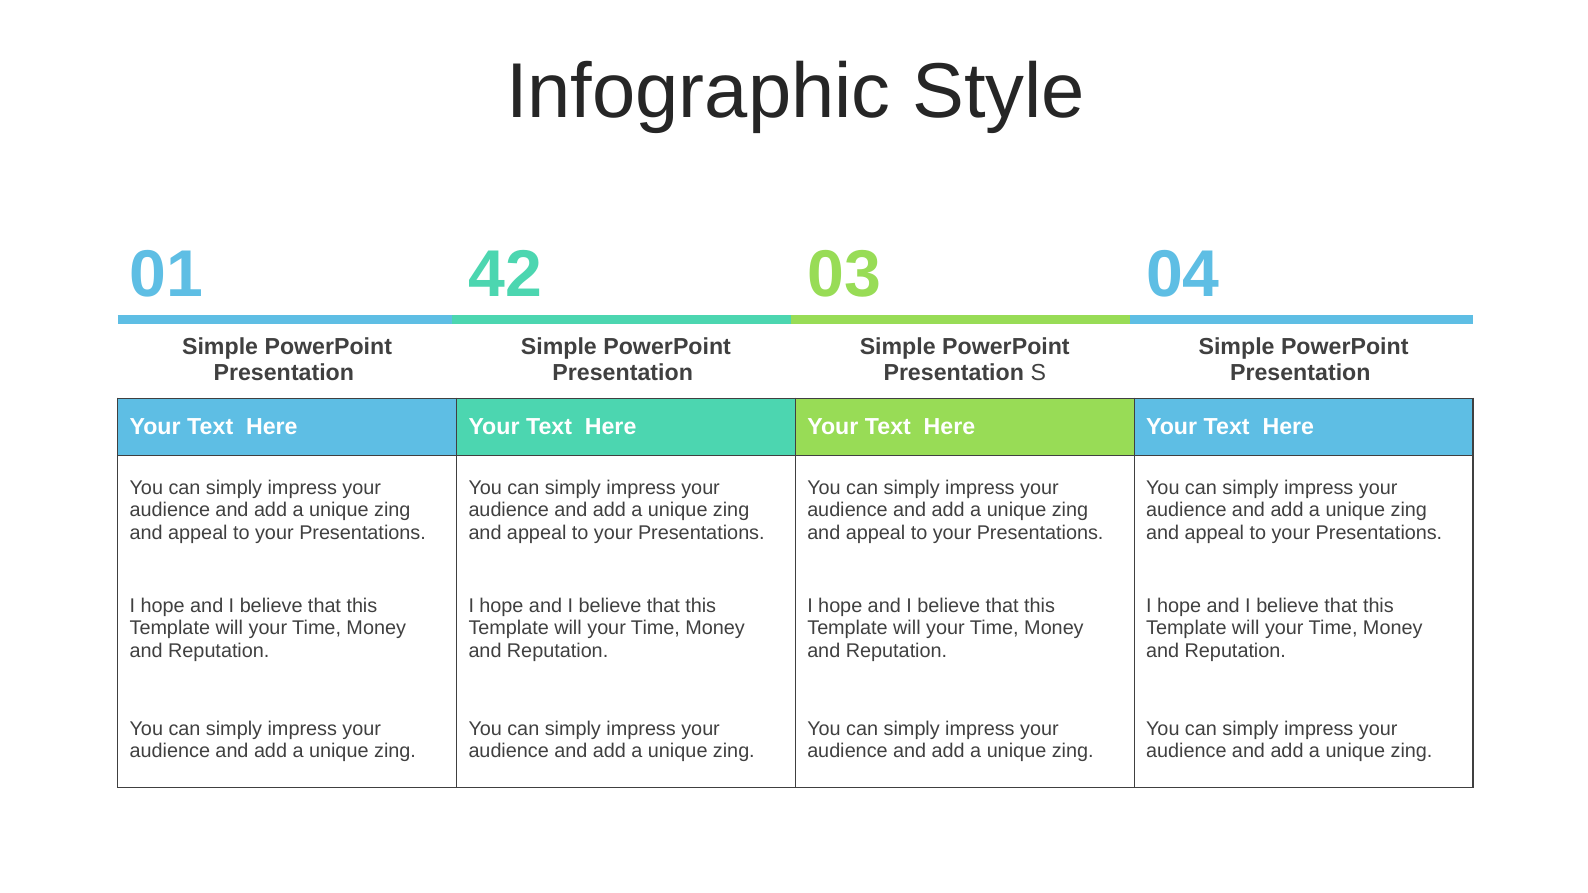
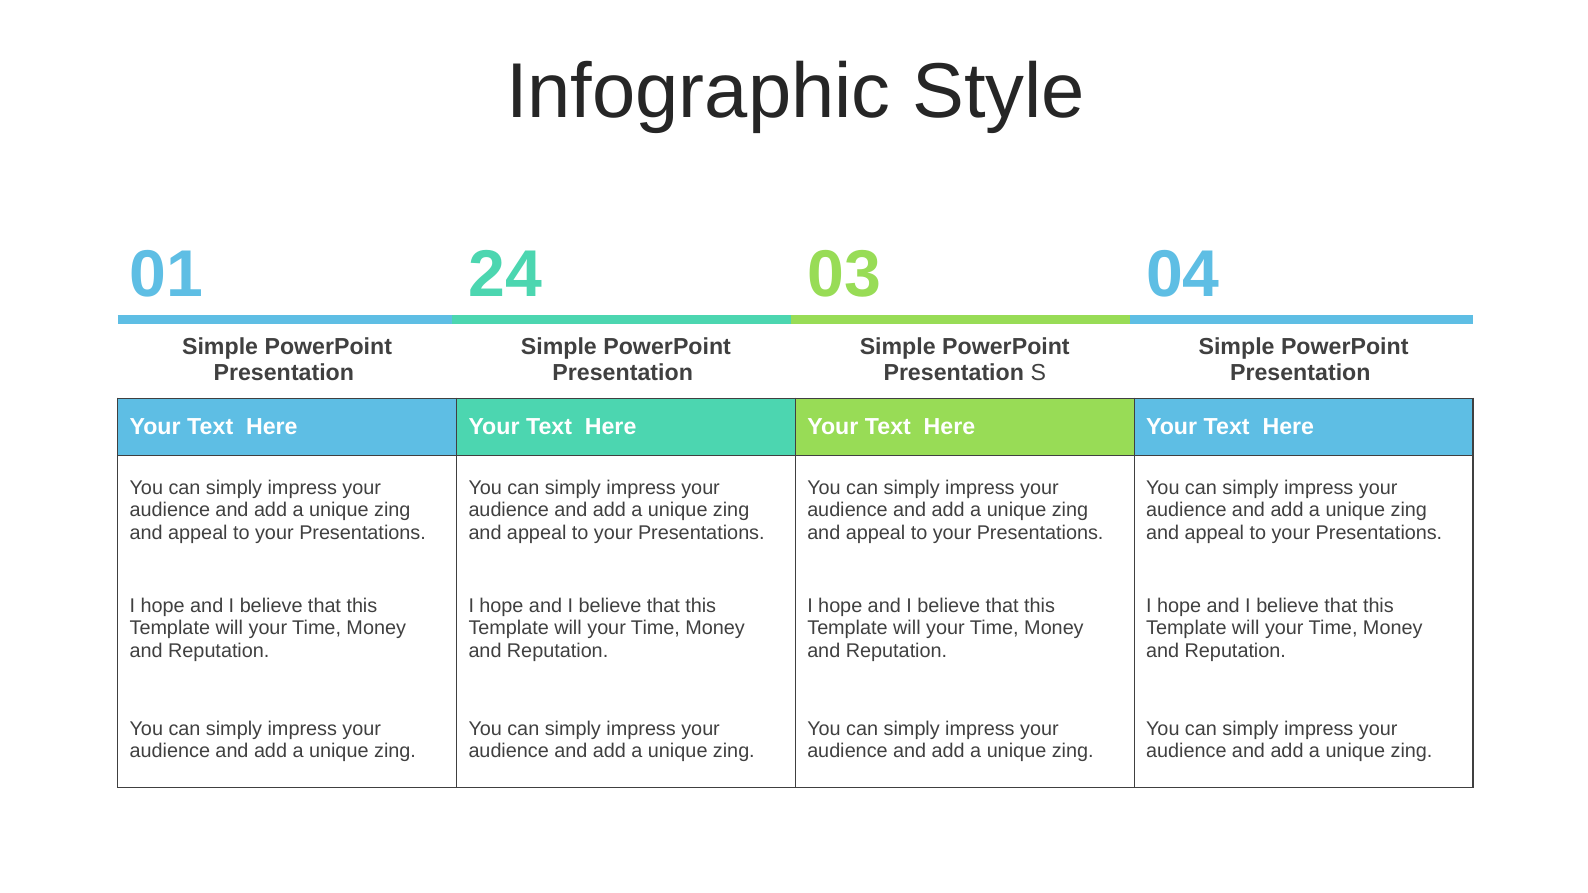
42: 42 -> 24
